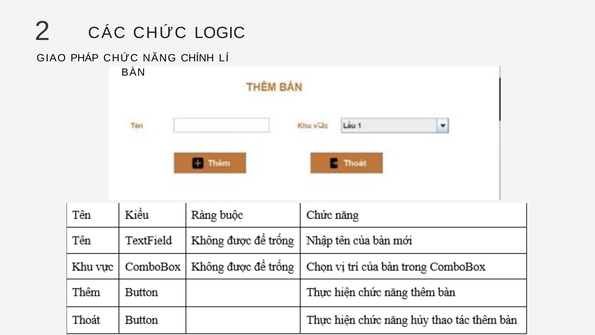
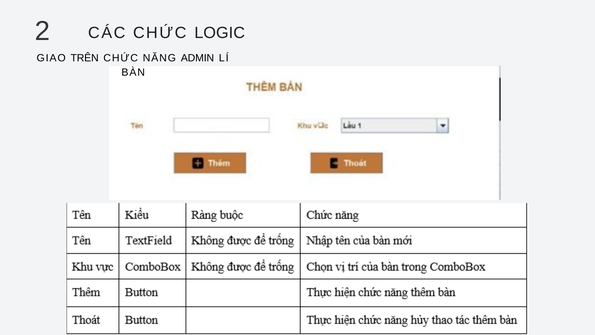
PHÁP: PHÁP -> TRÊN
CHÍNH: CHÍNH -> ADMIN
